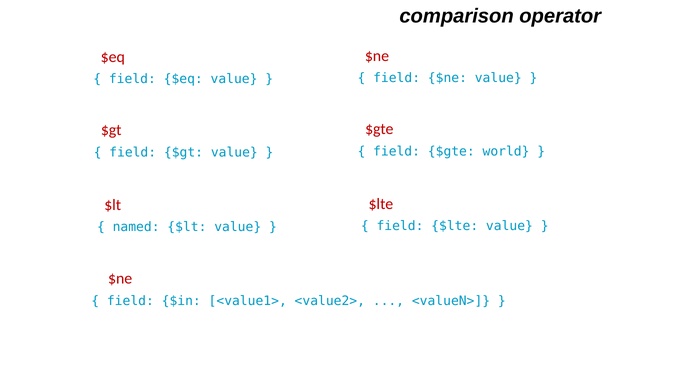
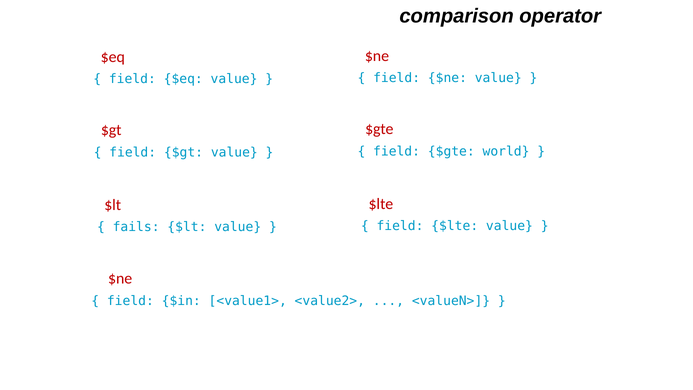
named: named -> fails
